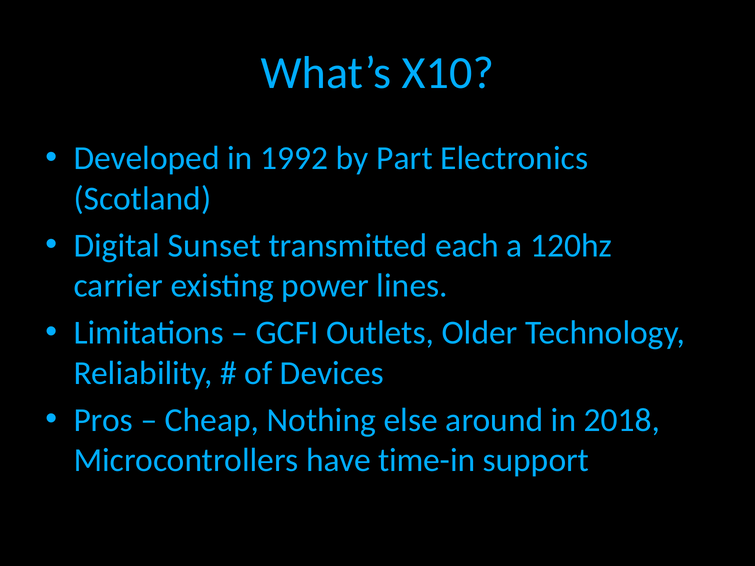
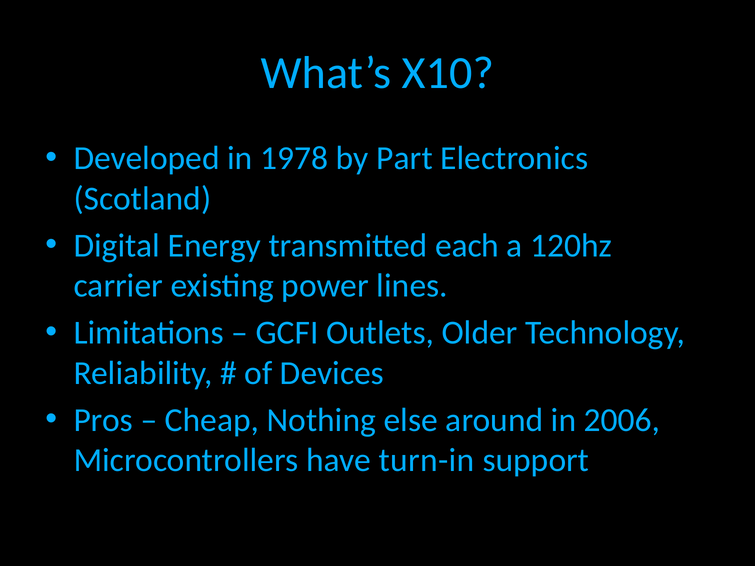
1992: 1992 -> 1978
Sunset: Sunset -> Energy
2018: 2018 -> 2006
time-in: time-in -> turn-in
